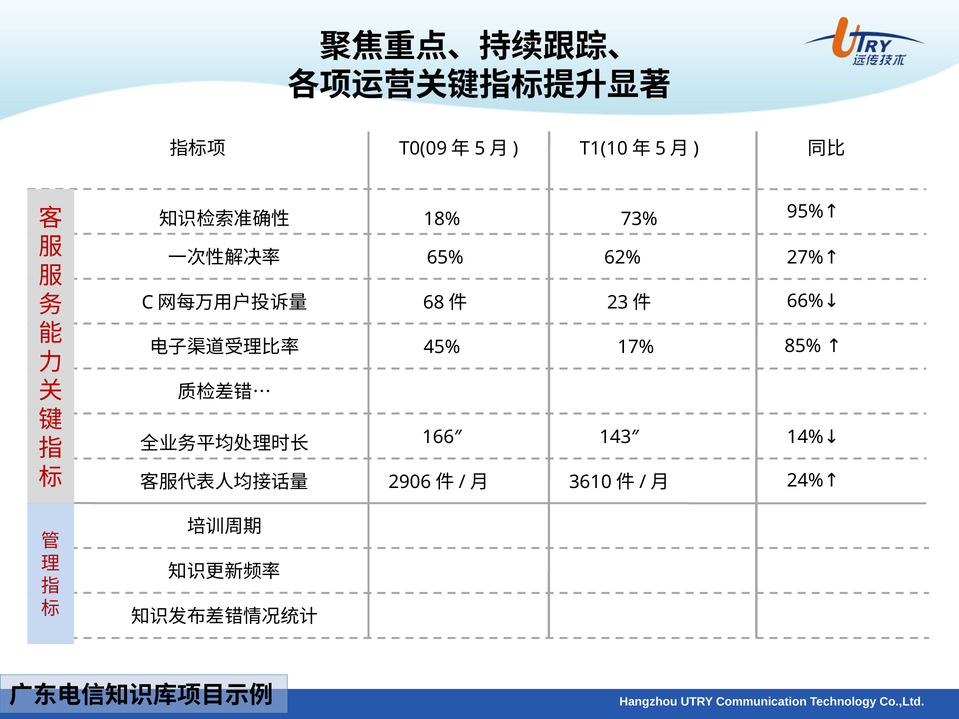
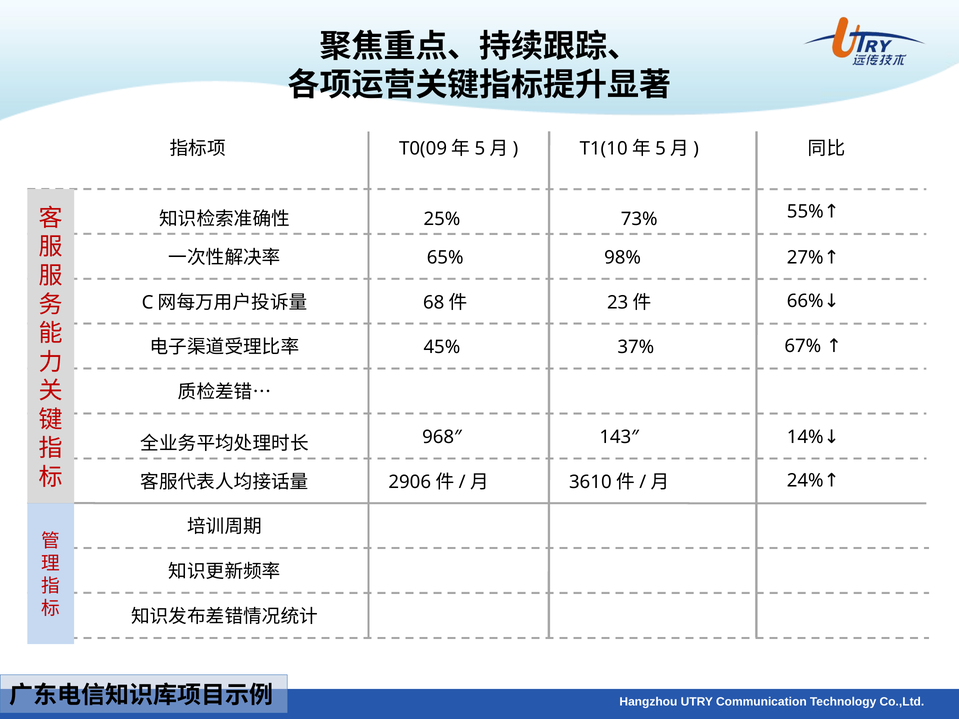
95%: 95% -> 55%
18%: 18% -> 25%
62%: 62% -> 98%
85%: 85% -> 67%
17%: 17% -> 37%
166″: 166″ -> 968″
